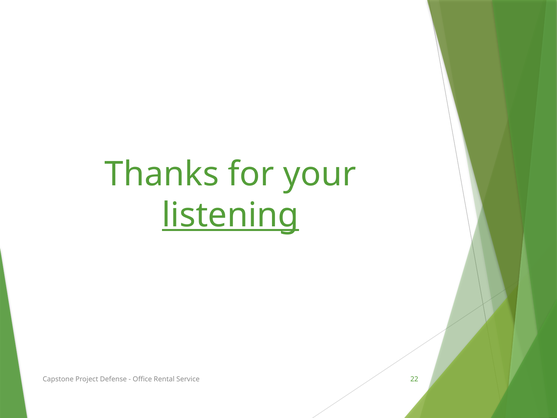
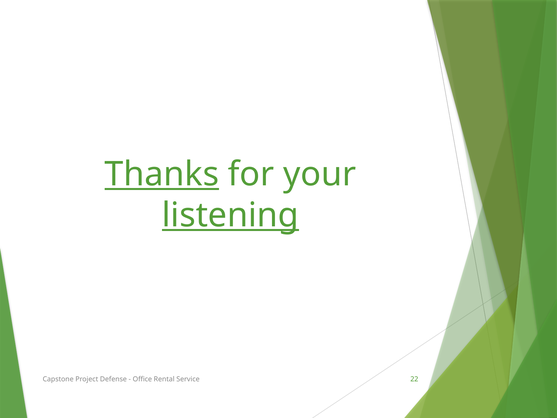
Thanks underline: none -> present
